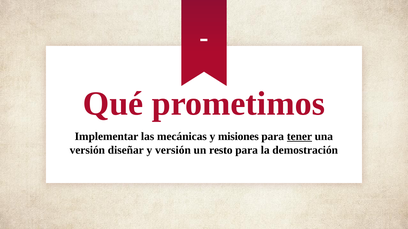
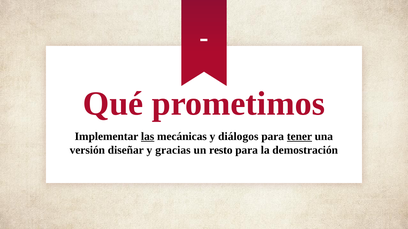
las underline: none -> present
misiones: misiones -> diálogos
y versión: versión -> gracias
